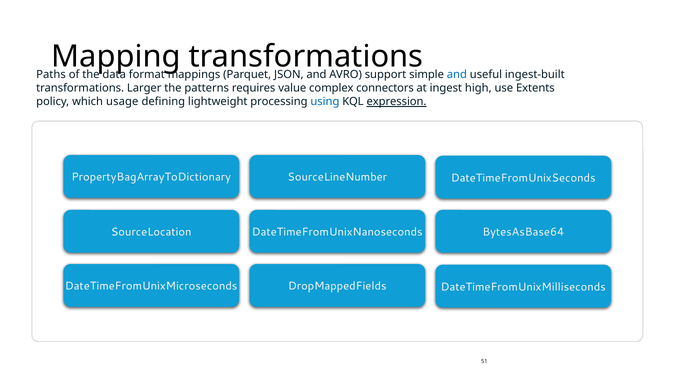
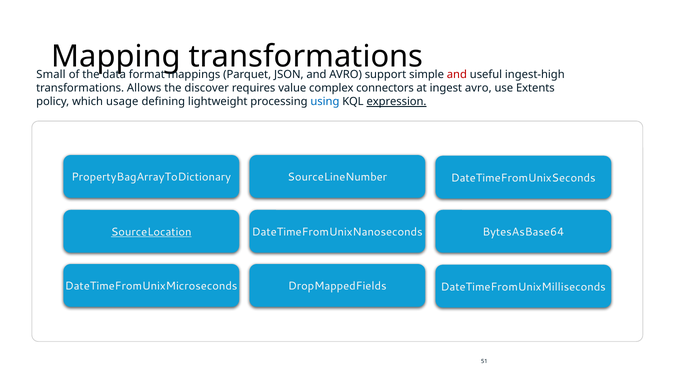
Paths: Paths -> Small
and at (457, 75) colour: blue -> red
ingest-built: ingest-built -> ingest-high
Larger: Larger -> Allows
patterns: patterns -> discover
ingest high: high -> avro
SourceLocation underline: none -> present
